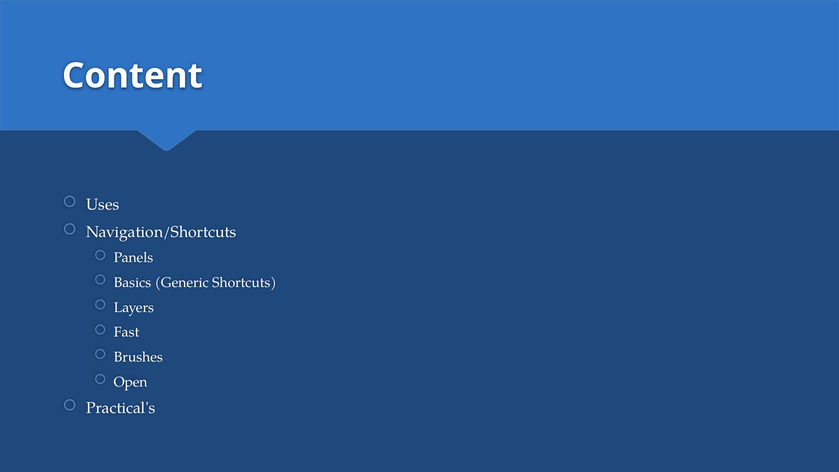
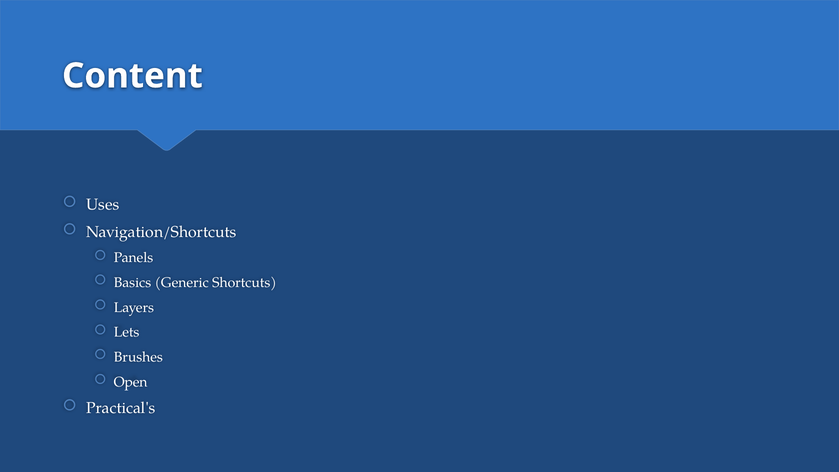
Fast: Fast -> Lets
